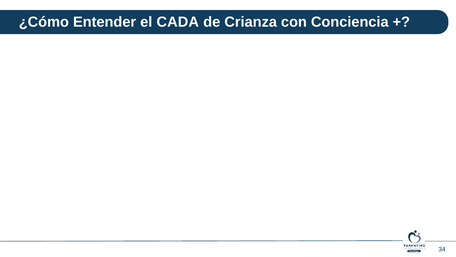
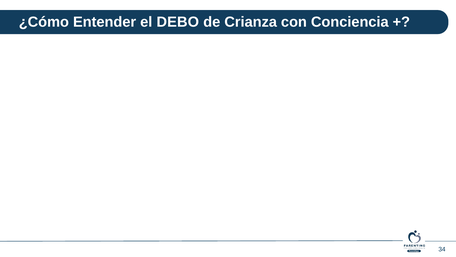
CADA: CADA -> DEBO
